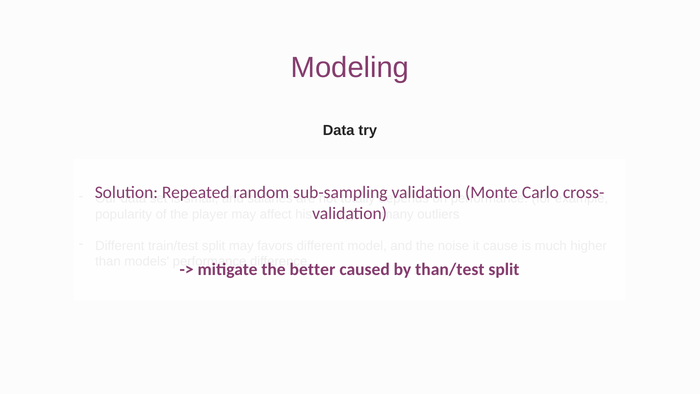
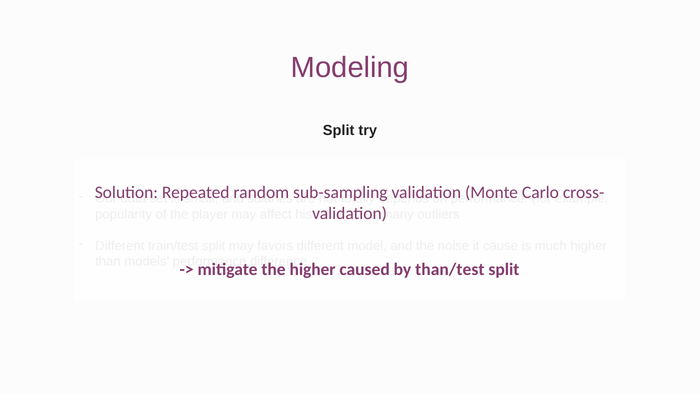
Data at (339, 130): Data -> Split
better at (312, 269): better -> higher
